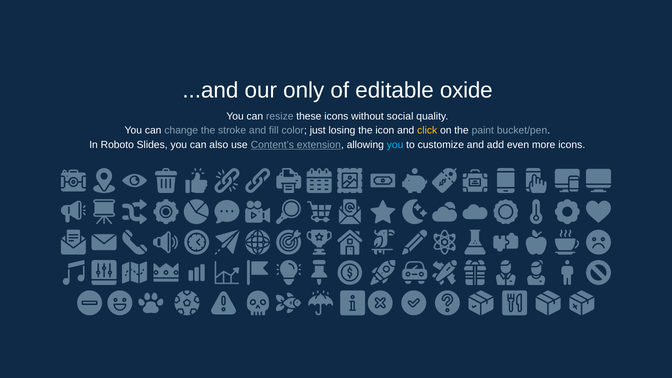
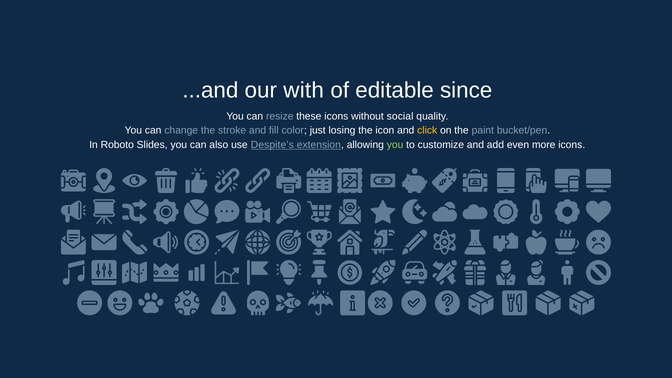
only: only -> with
oxide: oxide -> since
Content’s: Content’s -> Despite’s
you at (395, 145) colour: light blue -> light green
